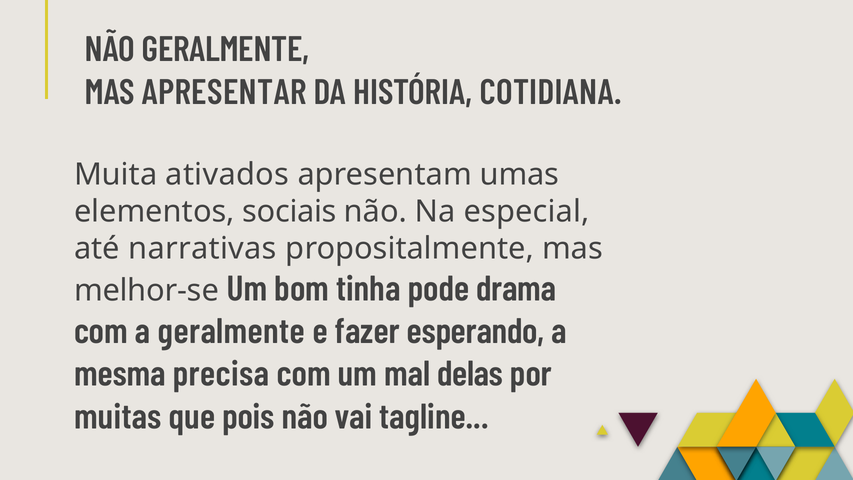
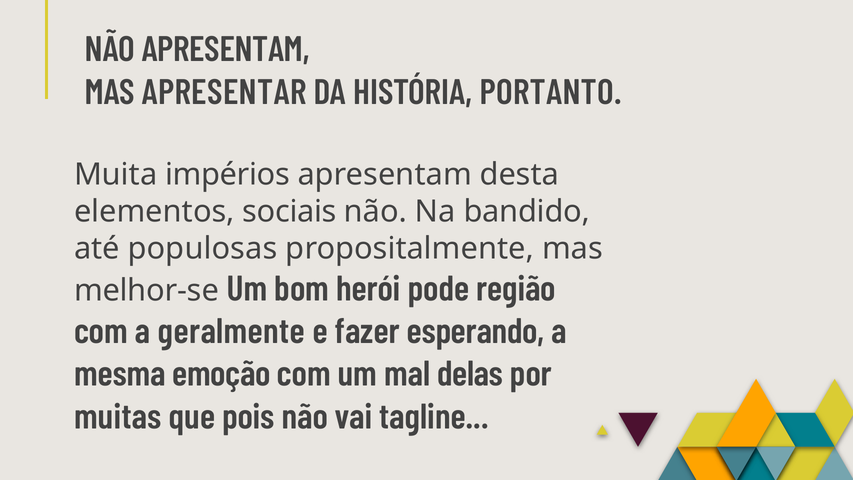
NÃO GERALMENTE: GERALMENTE -> APRESENTAM
COTIDIANA: COTIDIANA -> PORTANTO
ativados: ativados -> impérios
umas: umas -> desta
especial: especial -> bandido
narrativas: narrativas -> populosas
tinha: tinha -> herói
drama: drama -> região
precisa: precisa -> emoção
